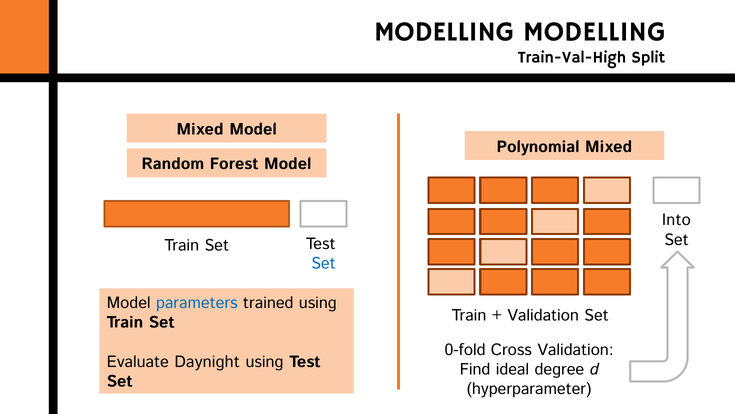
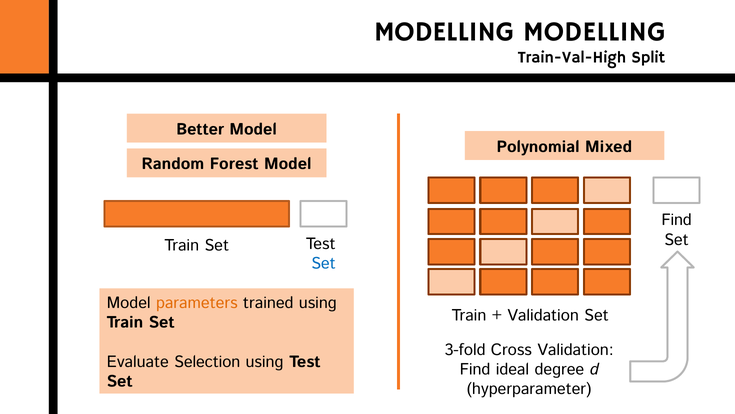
Mixed at (200, 129): Mixed -> Better
Into at (676, 220): Into -> Find
parameters colour: blue -> orange
0-fold: 0-fold -> 3-fold
Daynight: Daynight -> Selection
